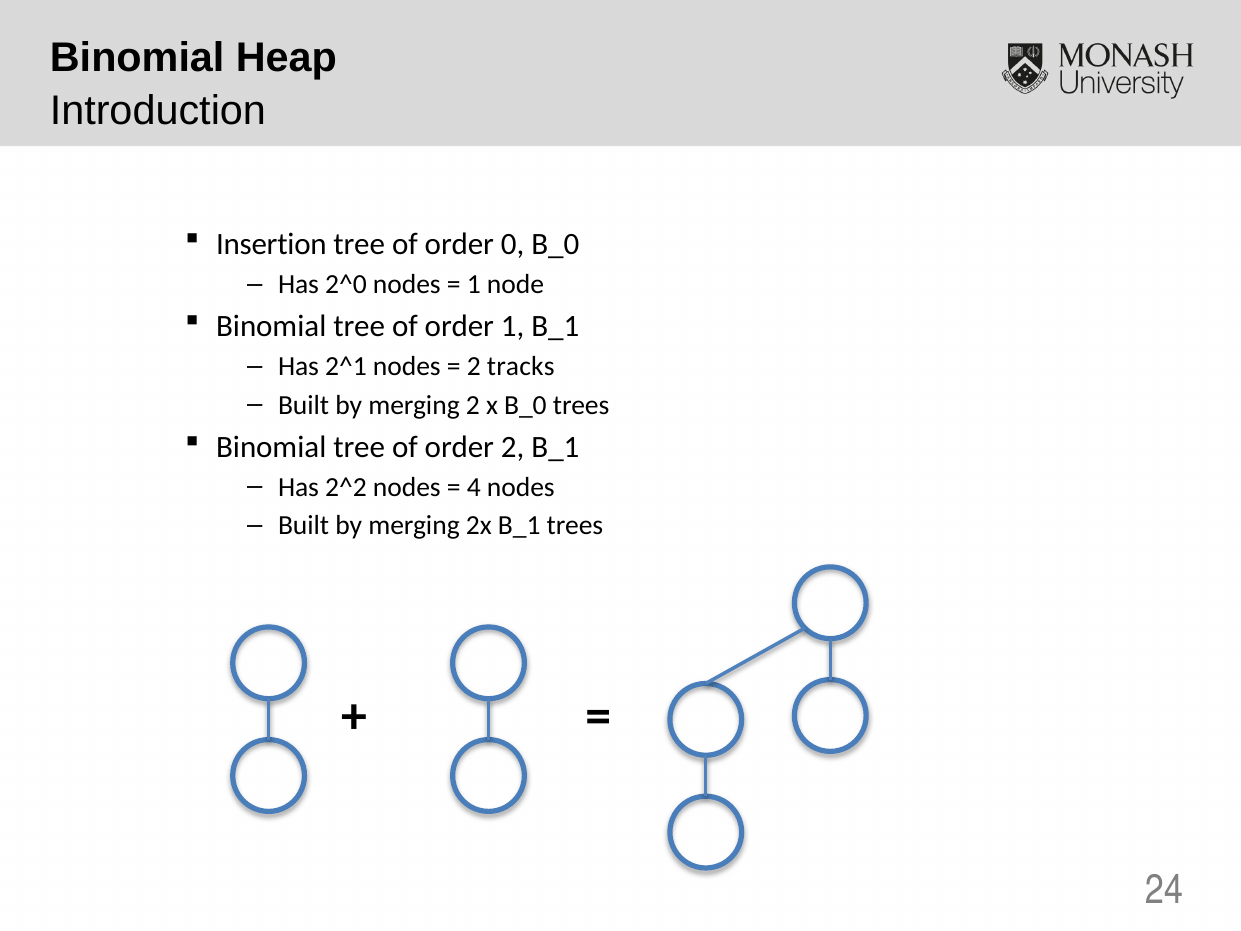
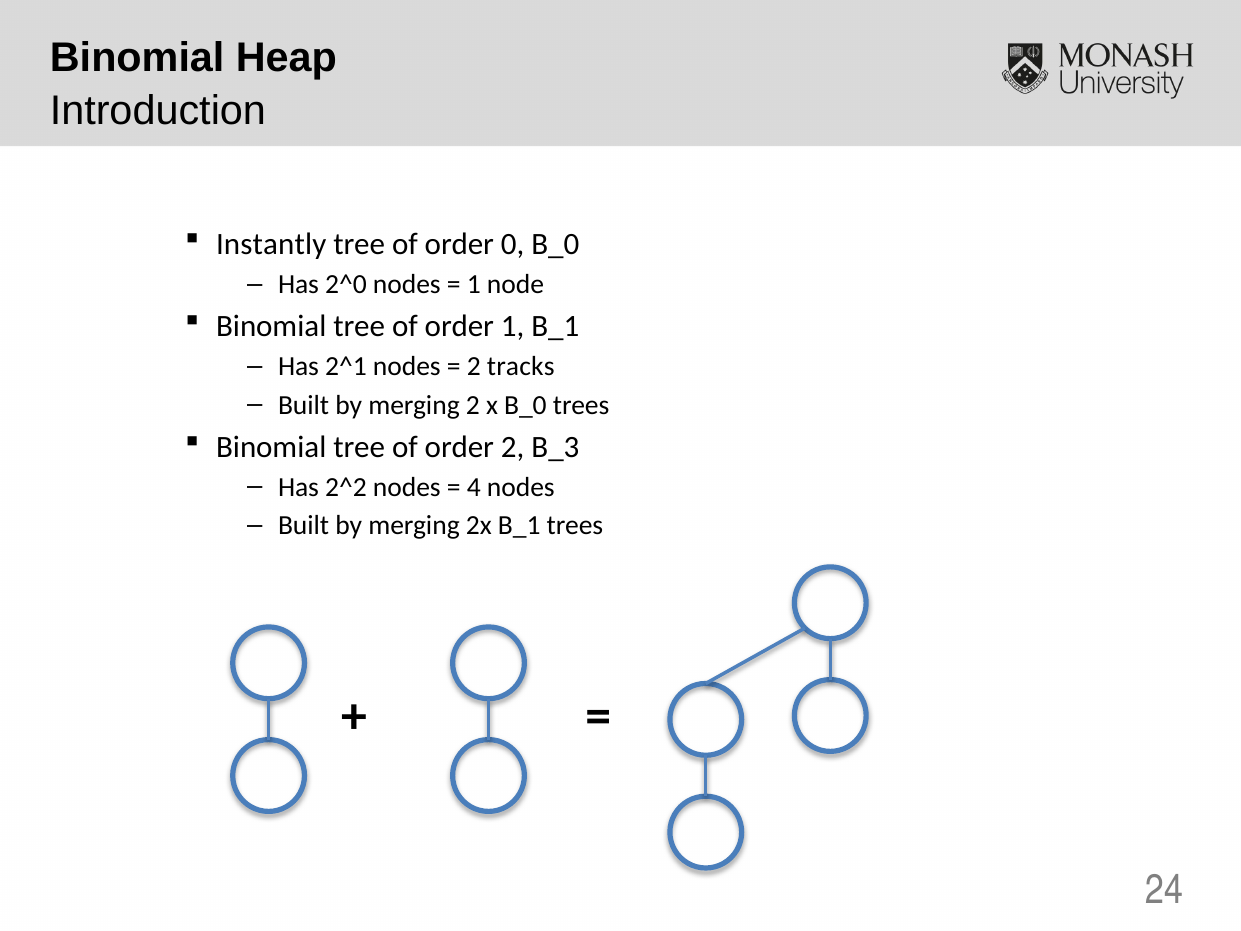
Insertion: Insertion -> Instantly
2 B_1: B_1 -> B_3
